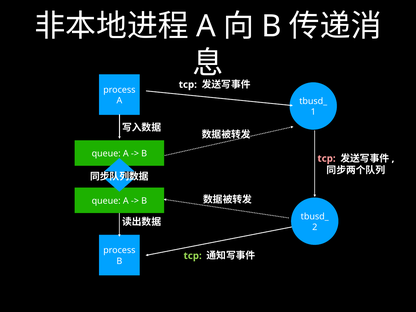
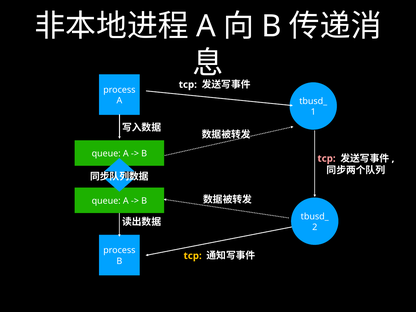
tcp at (193, 256) colour: light green -> yellow
